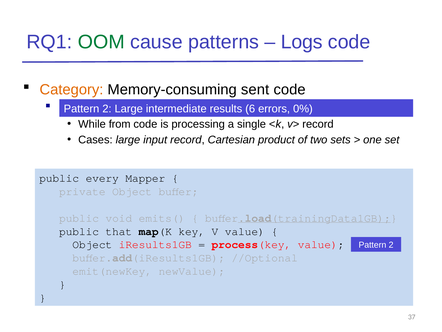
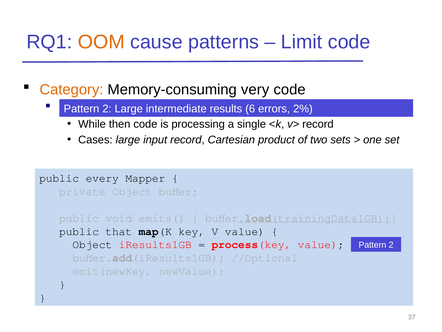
OOM colour: green -> orange
Logs: Logs -> Limit
sent: sent -> very
0%: 0% -> 2%
from: from -> then
